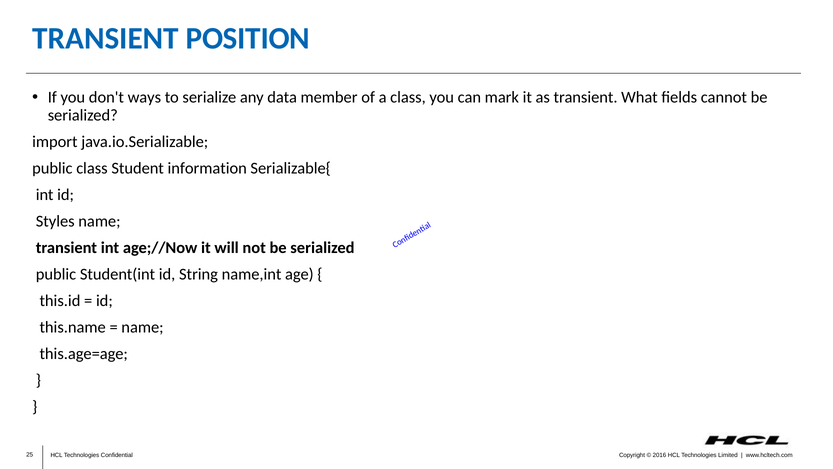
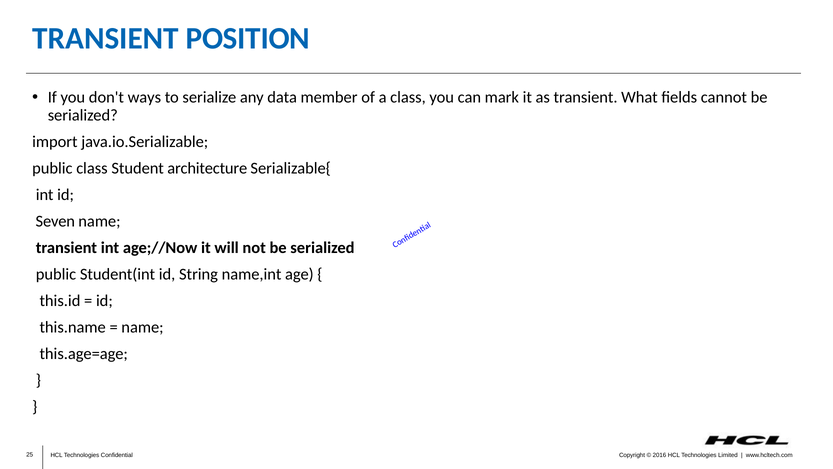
information: information -> architecture
Styles: Styles -> Seven
